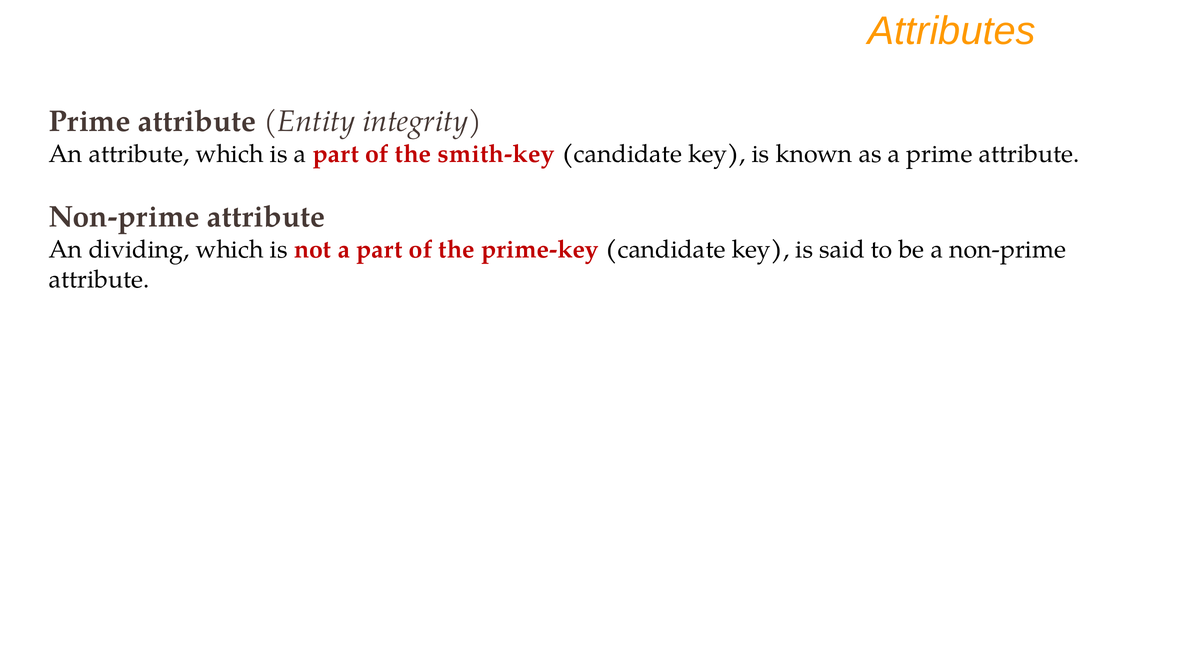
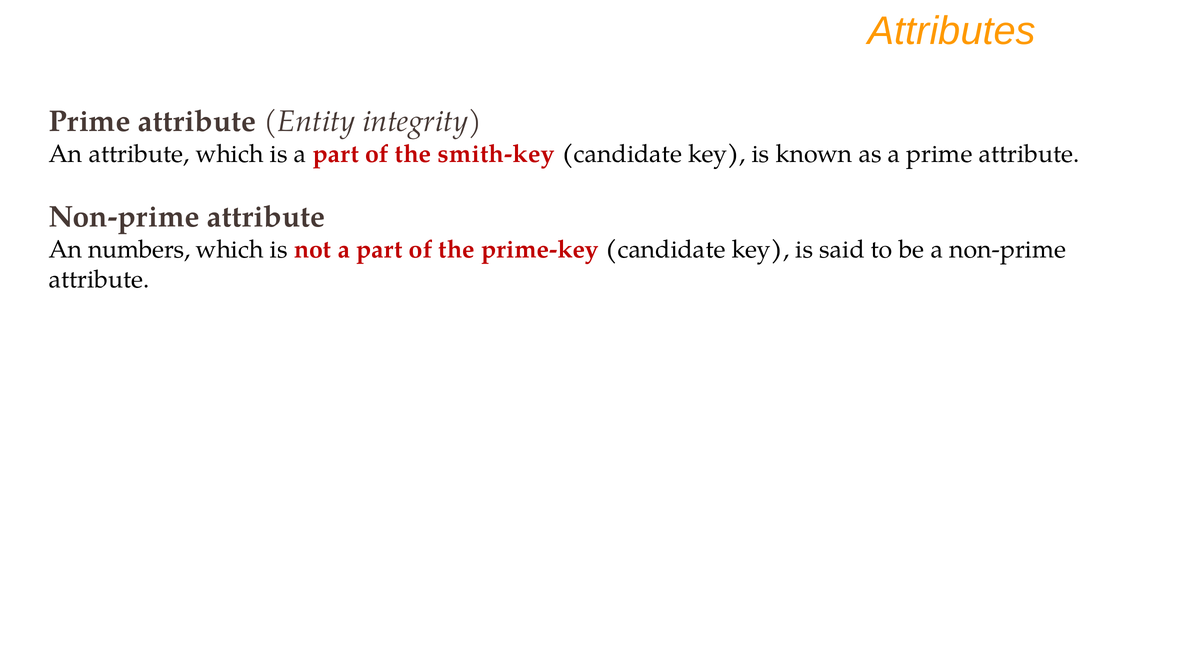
dividing: dividing -> numbers
